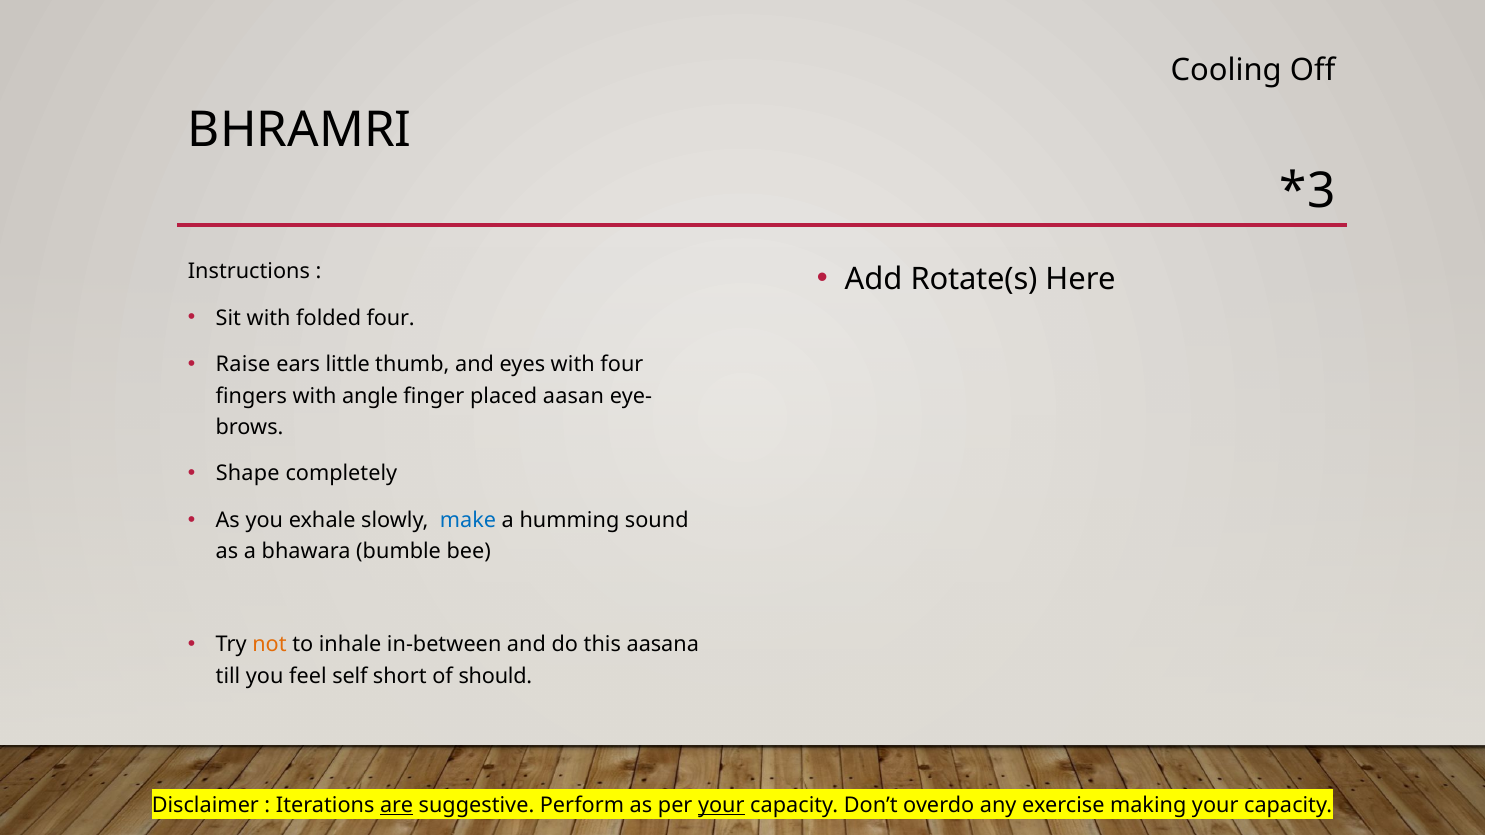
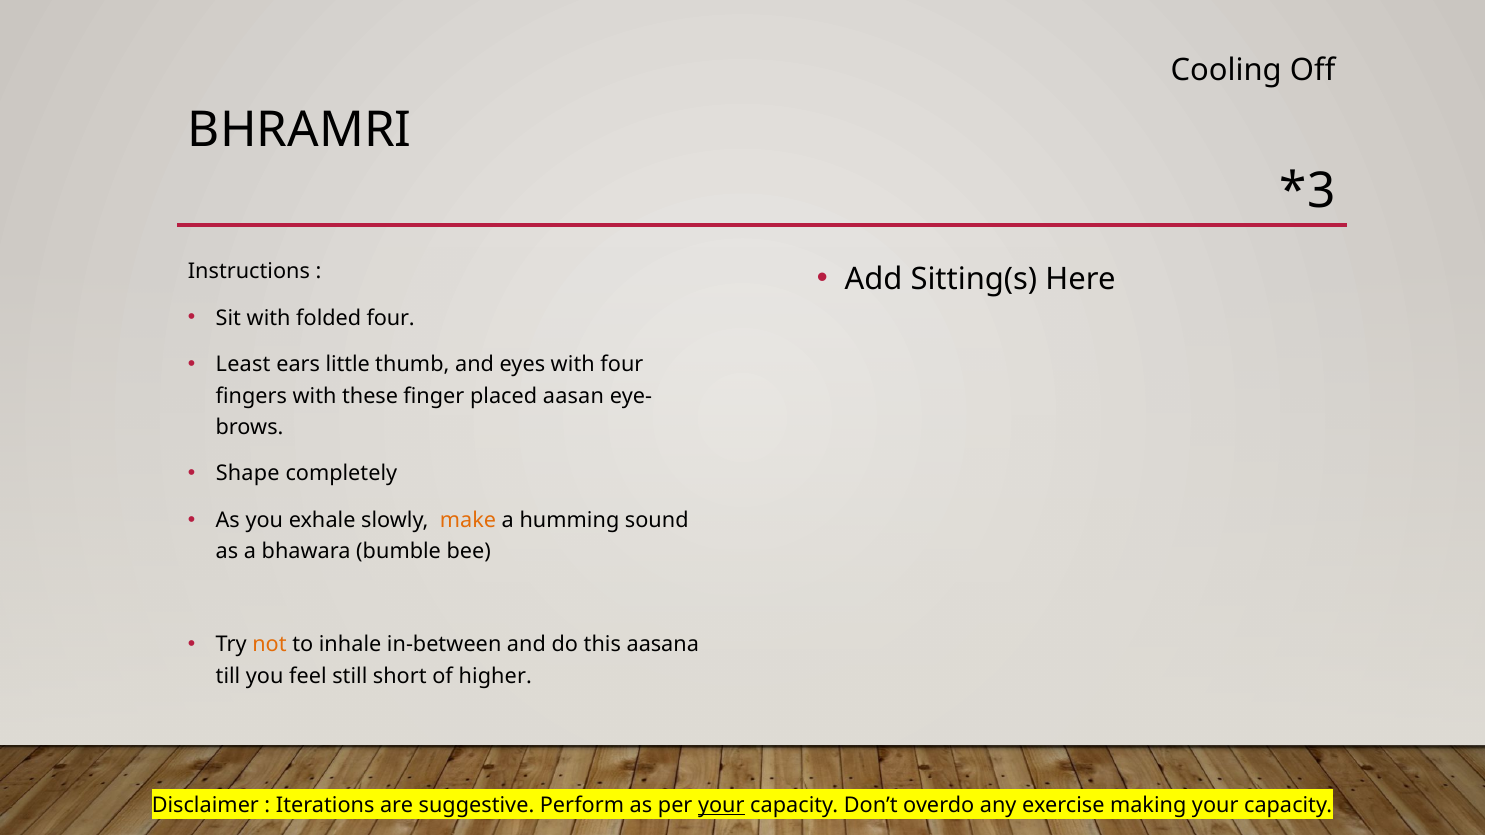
Rotate(s: Rotate(s -> Sitting(s
Raise: Raise -> Least
angle: angle -> these
make colour: blue -> orange
self: self -> still
should: should -> higher
are underline: present -> none
